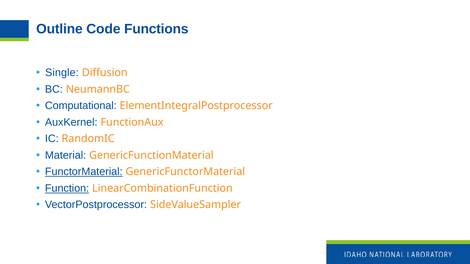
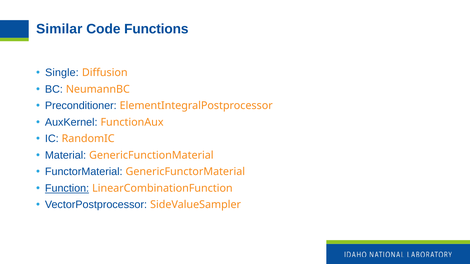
Outline: Outline -> Similar
Computational: Computational -> Preconditioner
FunctorMaterial underline: present -> none
